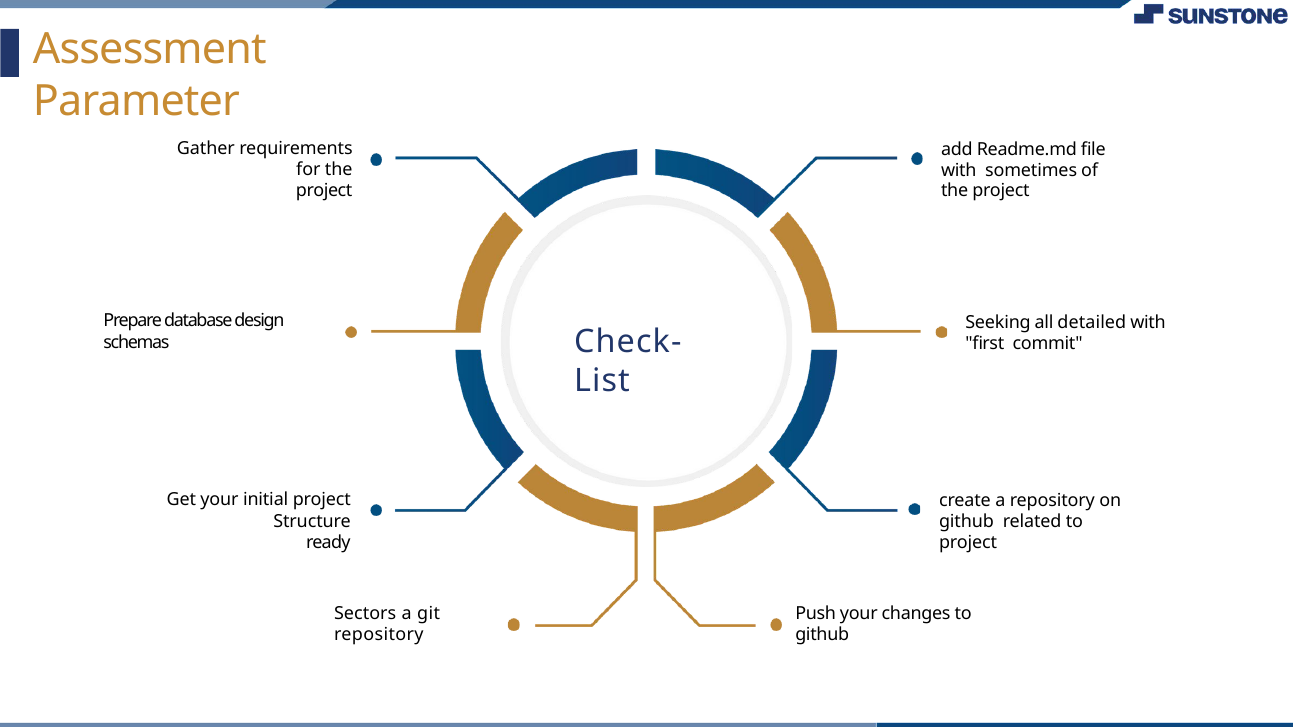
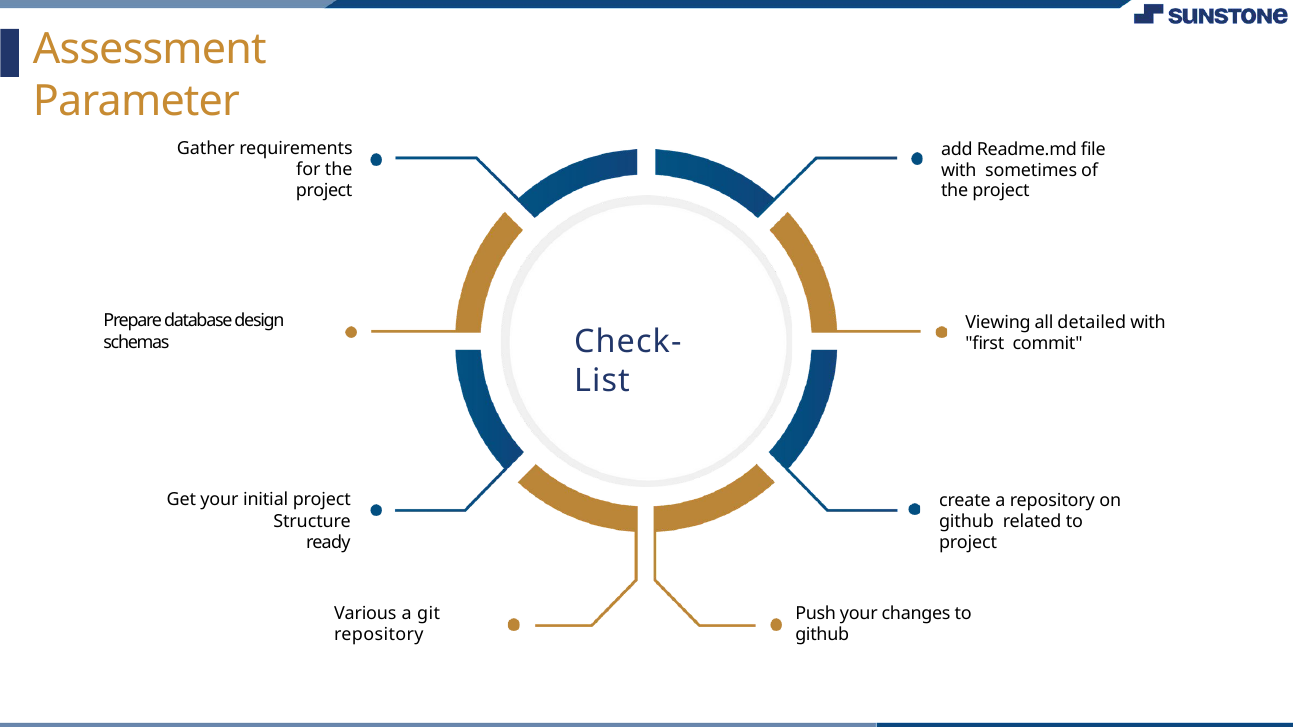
Seeking: Seeking -> Viewing
Sectors: Sectors -> Various
